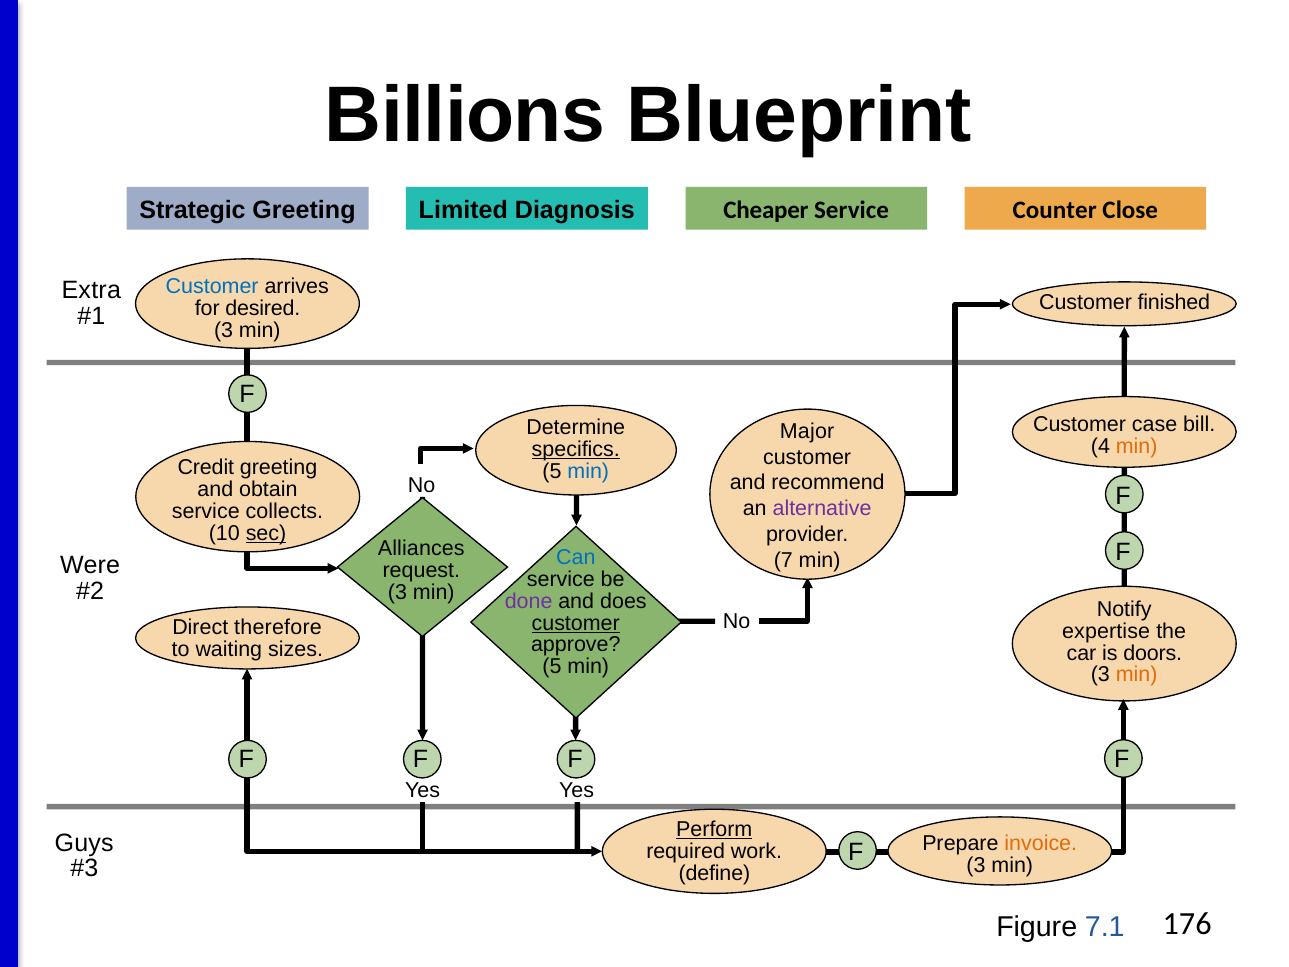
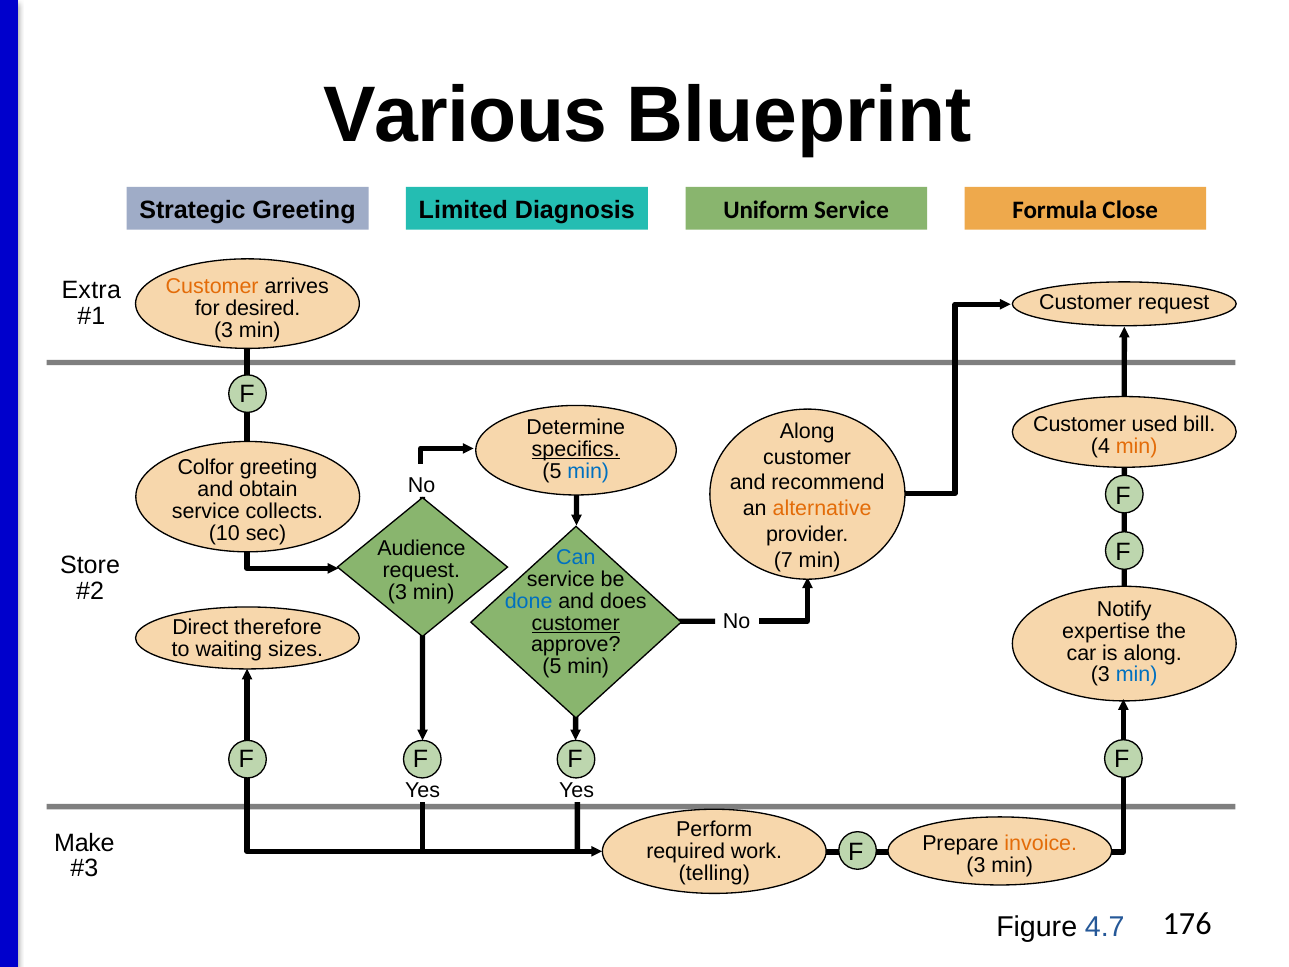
Billions: Billions -> Various
Cheaper: Cheaper -> Uniform
Counter: Counter -> Formula
Customer at (212, 287) colour: blue -> orange
Customer finished: finished -> request
case: case -> used
Major at (807, 431): Major -> Along
Credit: Credit -> Colfor
alternative colour: purple -> orange
sec underline: present -> none
Alliances: Alliances -> Audience
Were: Were -> Store
done colour: purple -> blue
is doors: doors -> along
min at (1137, 675) colour: orange -> blue
Perform underline: present -> none
Guys: Guys -> Make
define: define -> telling
7.1: 7.1 -> 4.7
